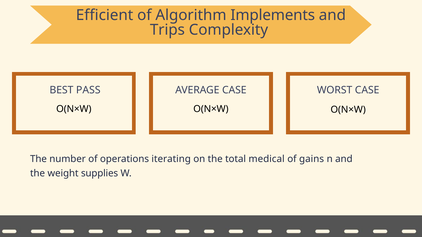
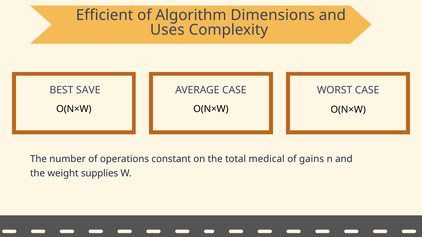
Implements: Implements -> Dimensions
Trips: Trips -> Uses
PASS: PASS -> SAVE
iterating: iterating -> constant
